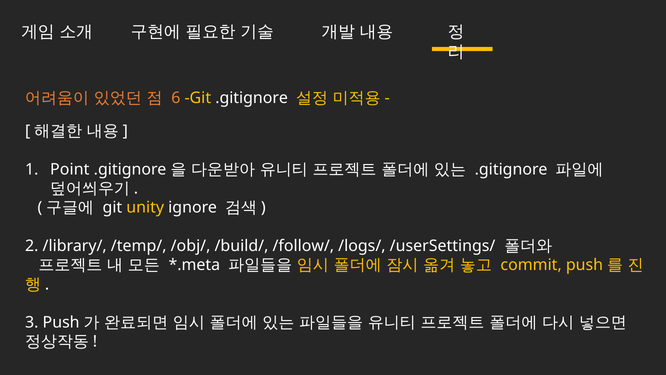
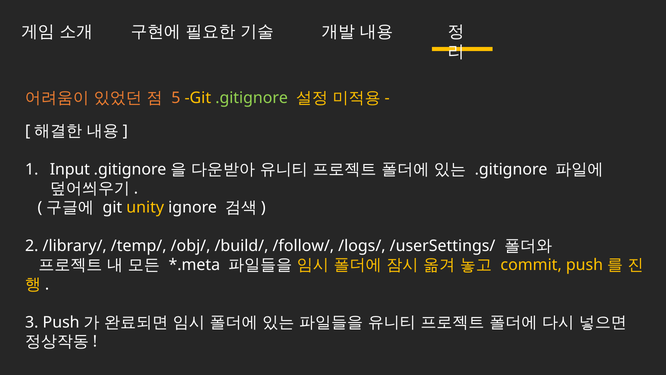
6: 6 -> 5
.gitignore at (252, 98) colour: white -> light green
Point: Point -> Input
